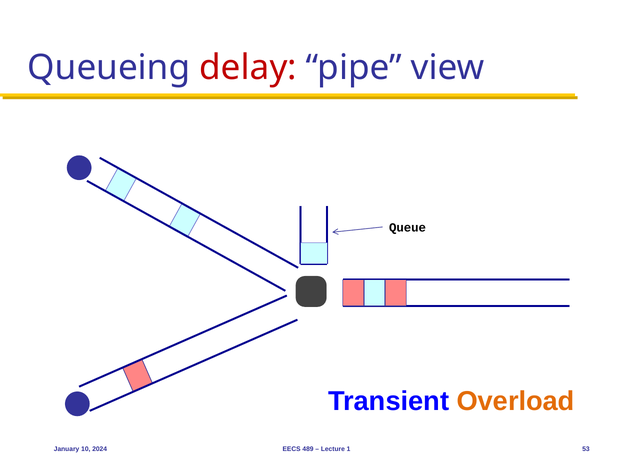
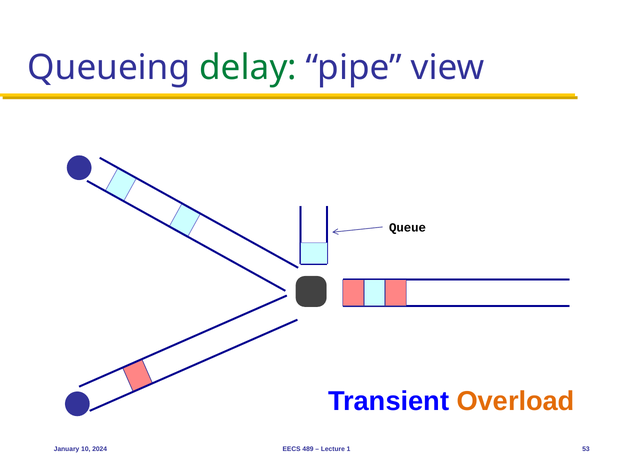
delay colour: red -> green
